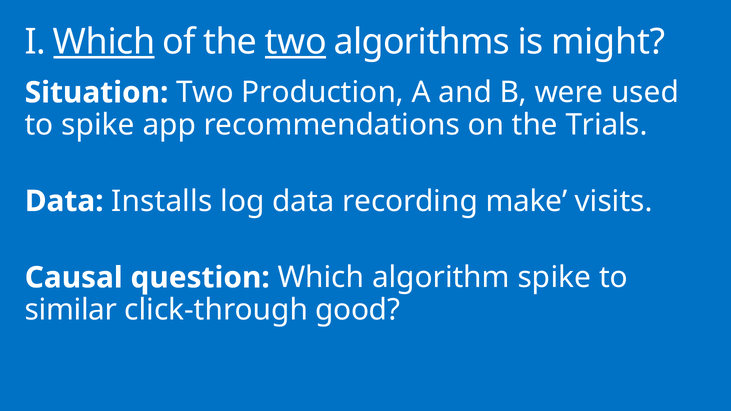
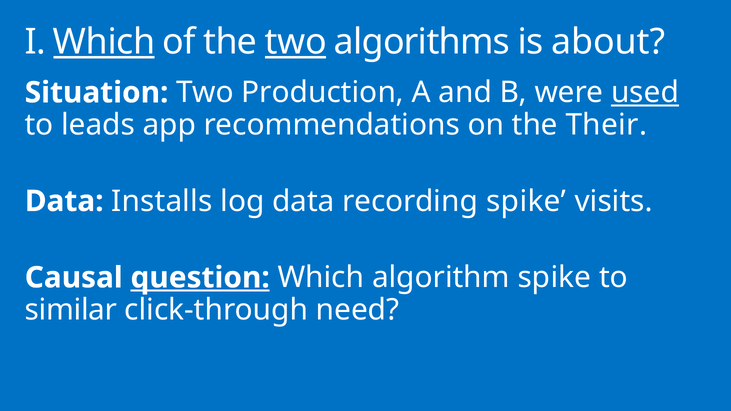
might: might -> about
used underline: none -> present
to spike: spike -> leads
Trials: Trials -> Their
recording make: make -> spike
question underline: none -> present
good: good -> need
